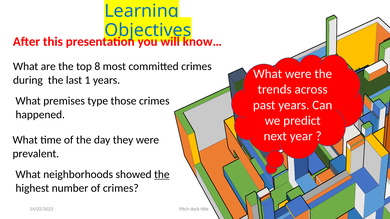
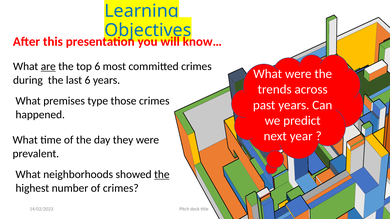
are underline: none -> present
top 8: 8 -> 6
last 1: 1 -> 6
